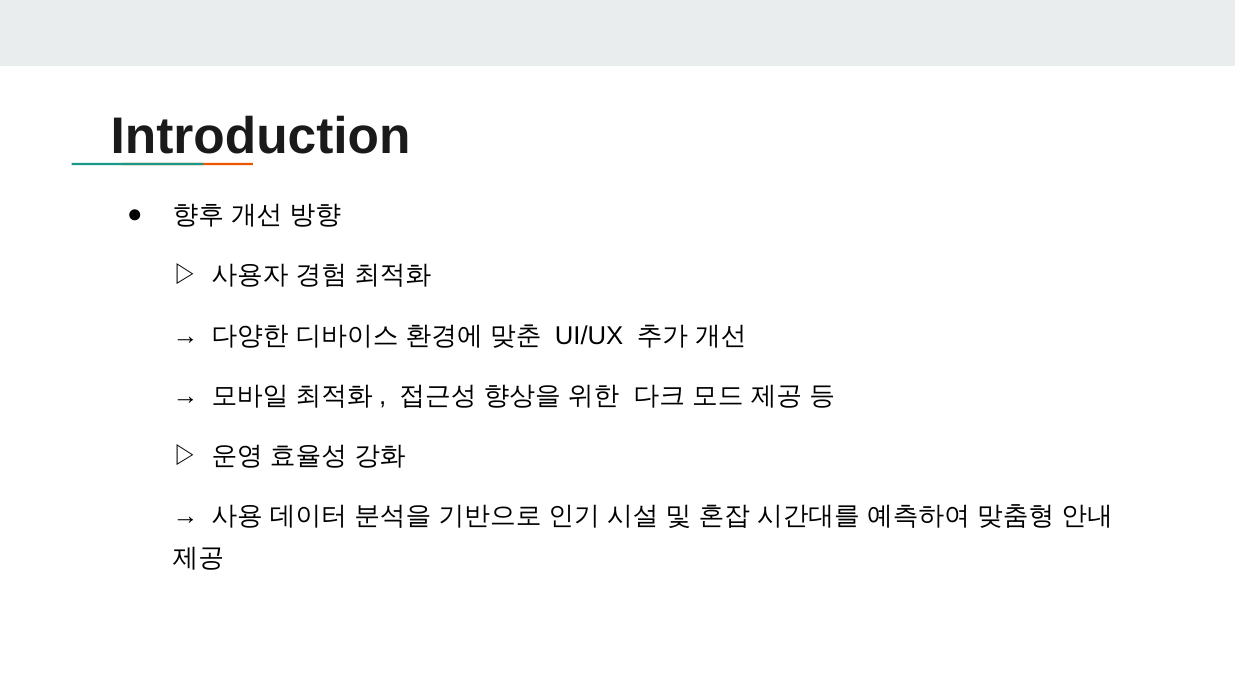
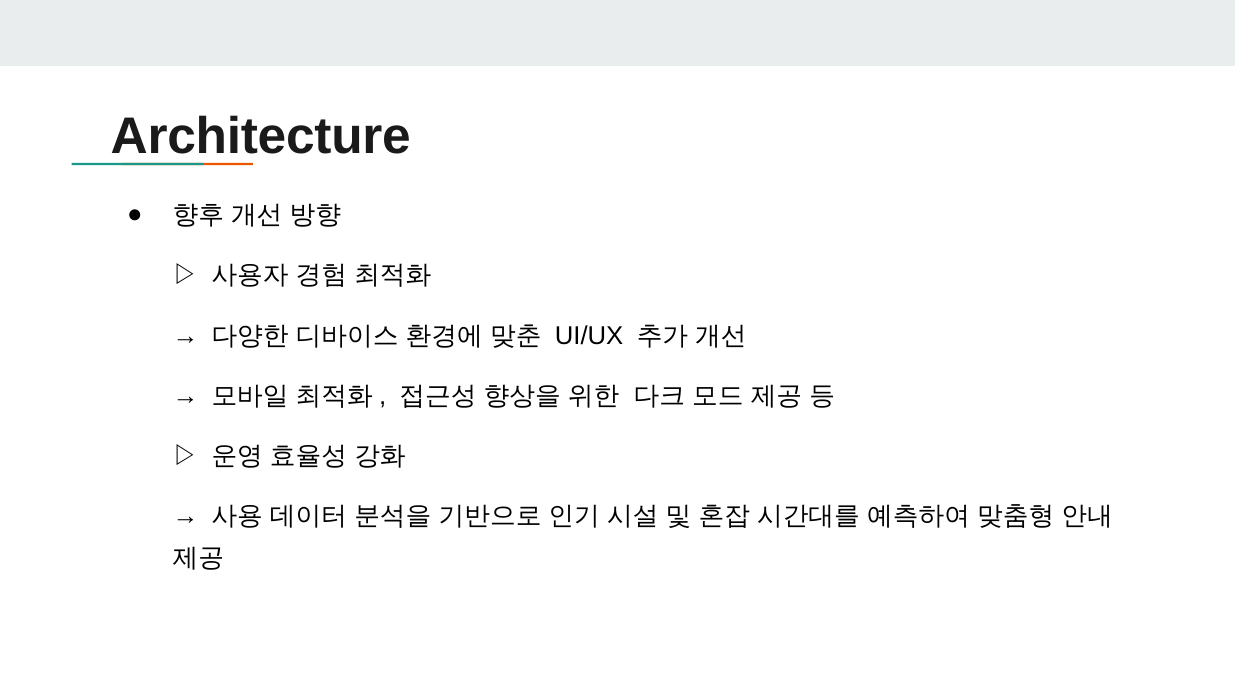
Introduction: Introduction -> Architecture
